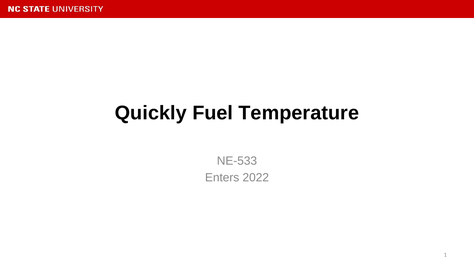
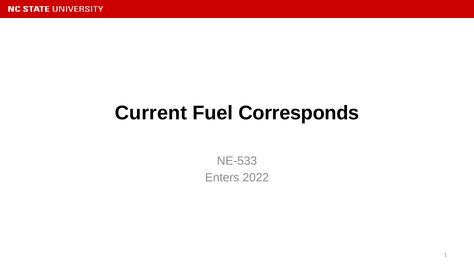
Quickly: Quickly -> Current
Temperature: Temperature -> Corresponds
